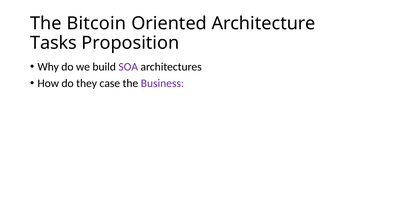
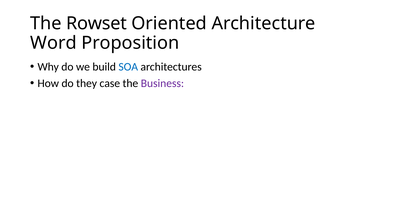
Bitcoin: Bitcoin -> Rowset
Tasks: Tasks -> Word
SOA colour: purple -> blue
